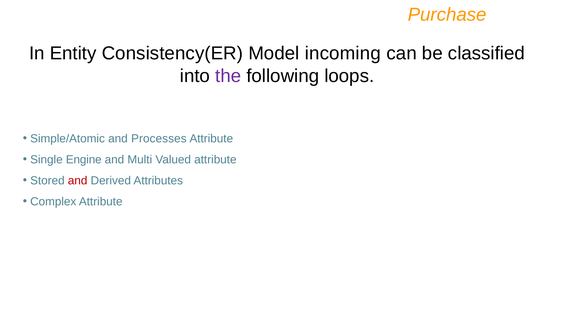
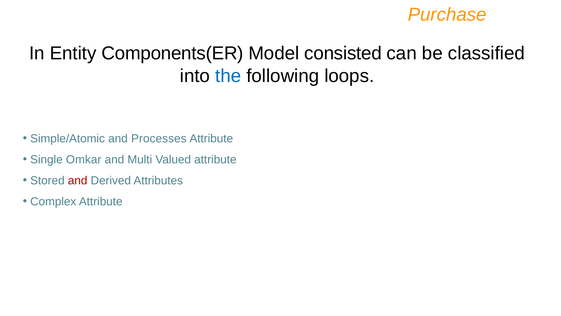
Consistency(ER: Consistency(ER -> Components(ER
incoming: incoming -> consisted
the colour: purple -> blue
Engine: Engine -> Omkar
